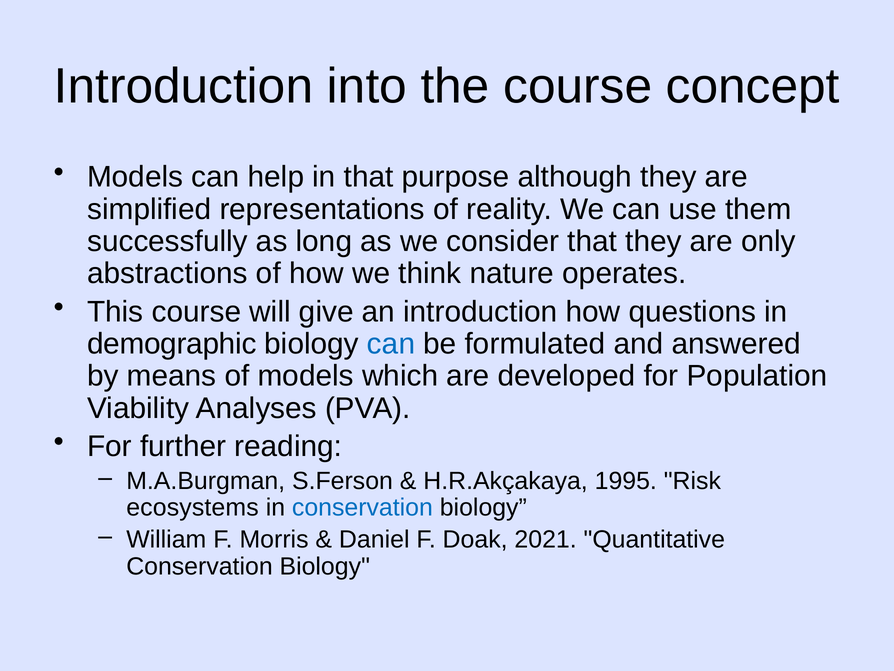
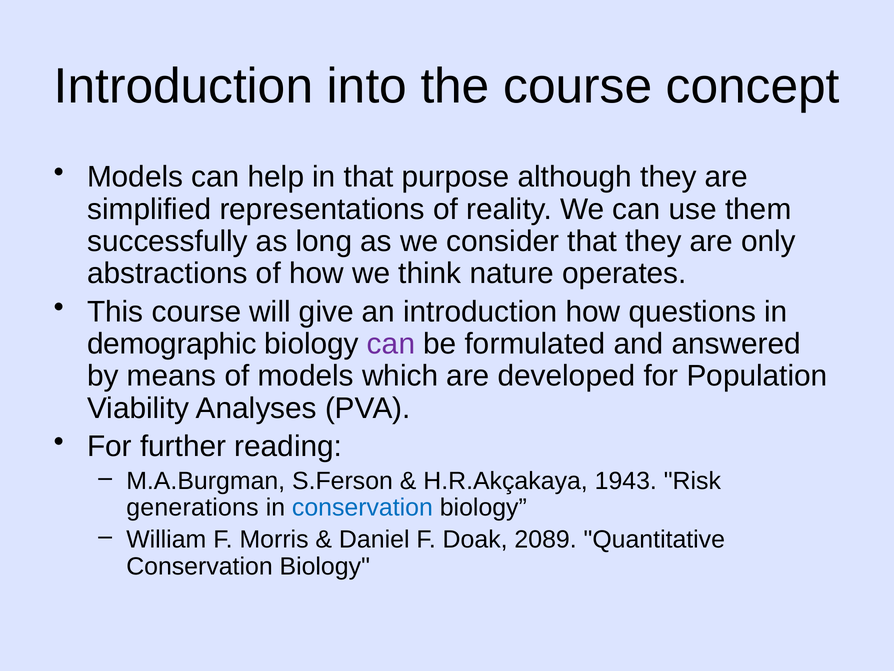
can at (391, 344) colour: blue -> purple
1995: 1995 -> 1943
ecosystems: ecosystems -> generations
2021: 2021 -> 2089
